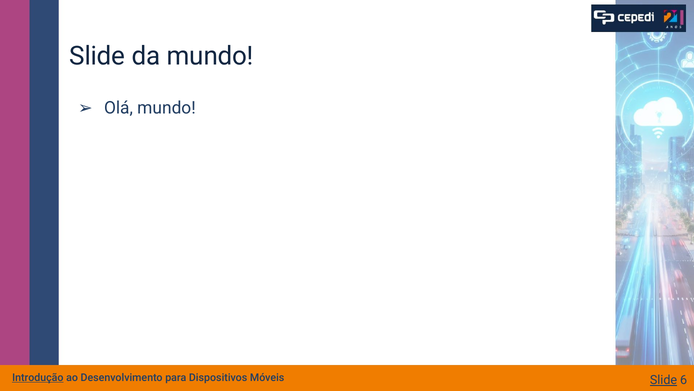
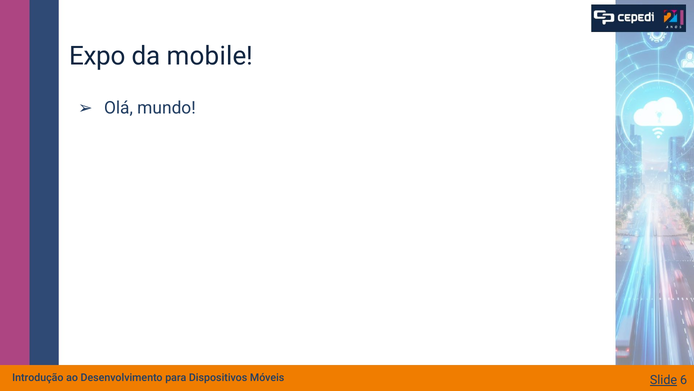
Slide at (97, 56): Slide -> Expo
da mundo: mundo -> mobile
Introdução underline: present -> none
